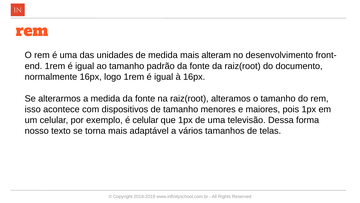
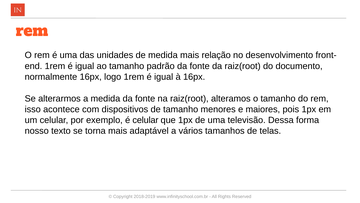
alteram: alteram -> relação
